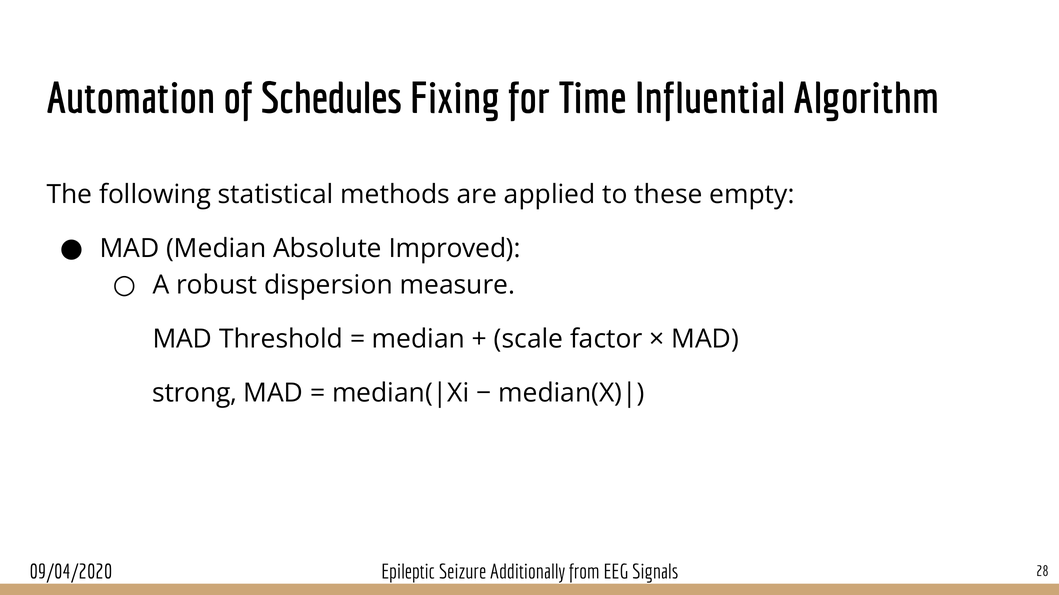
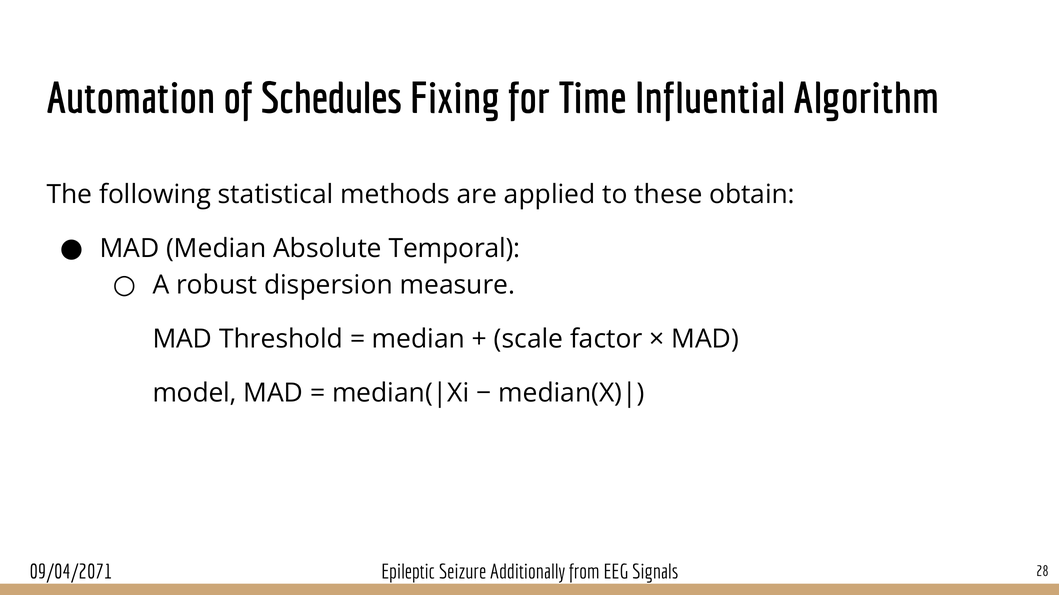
empty: empty -> obtain
Improved: Improved -> Temporal
strong: strong -> model
09/04/2020: 09/04/2020 -> 09/04/2071
